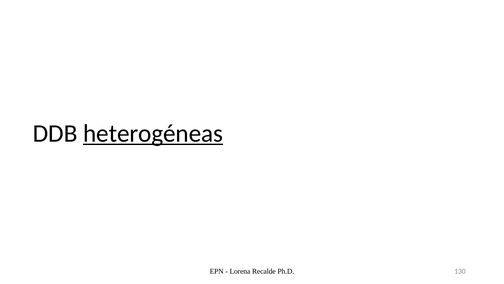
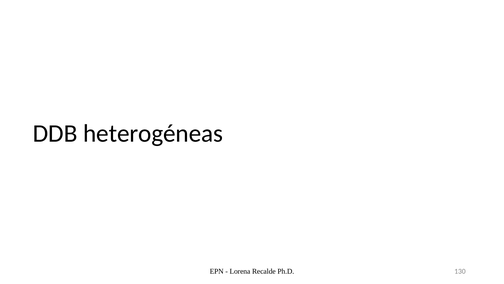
heterogéneas underline: present -> none
